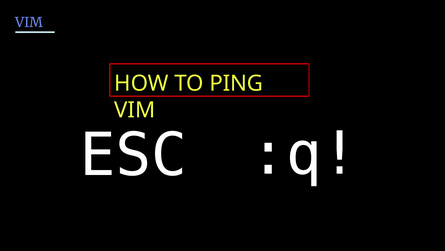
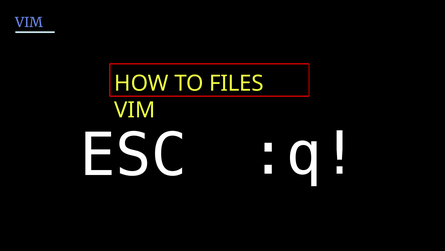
PING: PING -> FILES
